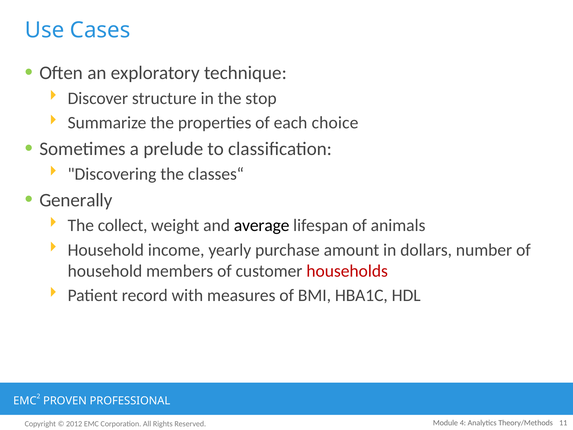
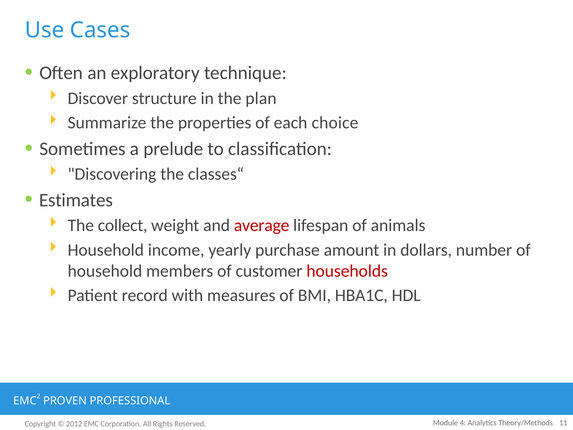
stop: stop -> plan
Generally: Generally -> Estimates
average colour: black -> red
